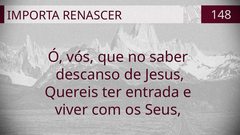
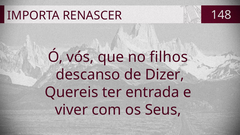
saber: saber -> filhos
Jesus: Jesus -> Dizer
